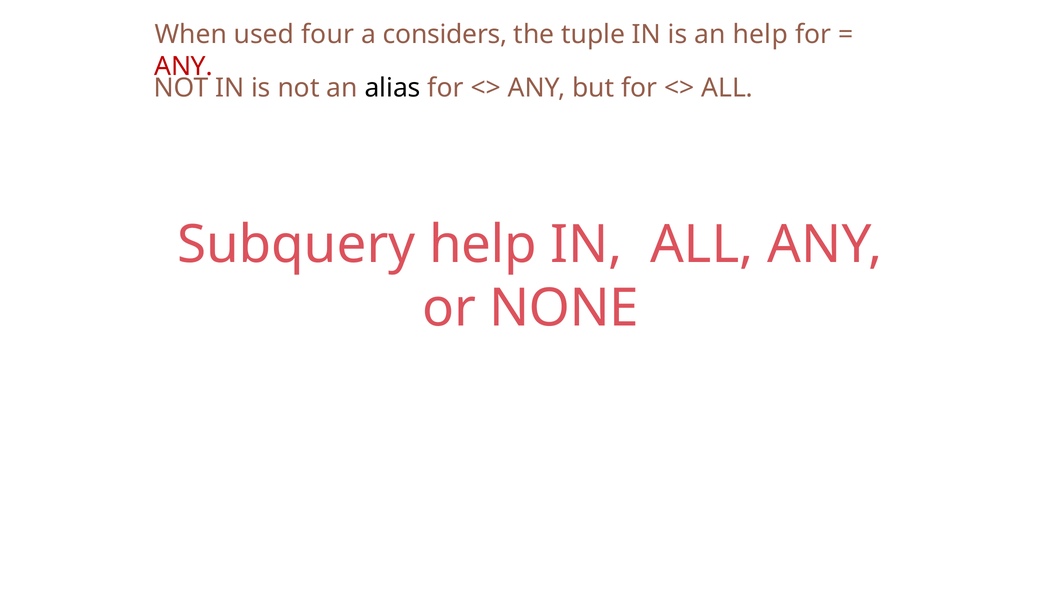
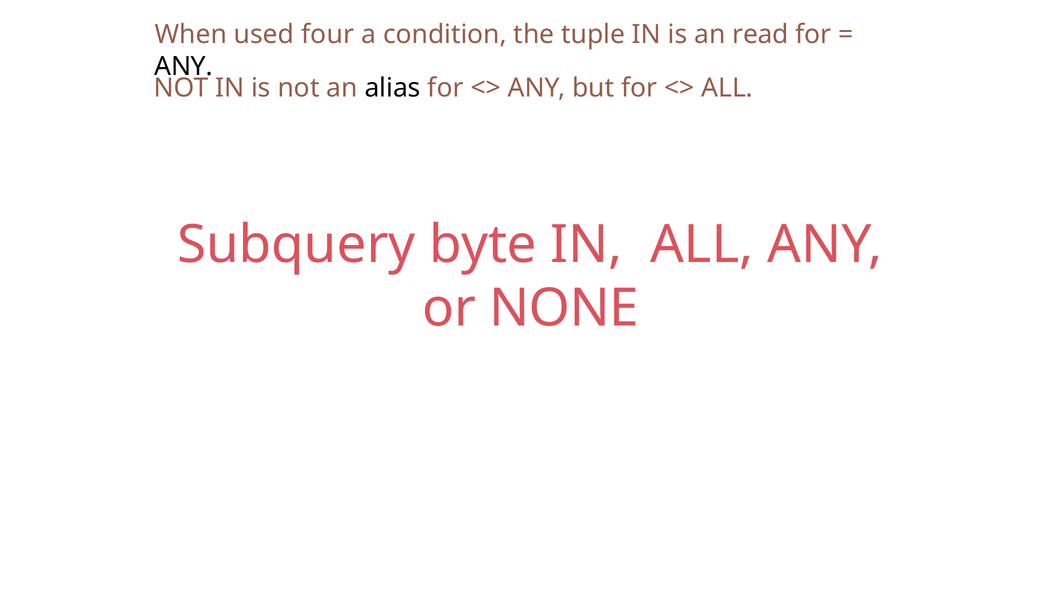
considers: considers -> condition
an help: help -> read
ANY at (184, 66) colour: red -> black
Subquery help: help -> byte
